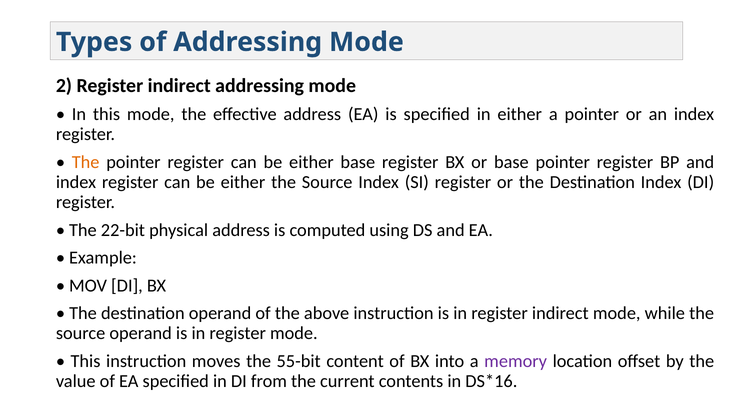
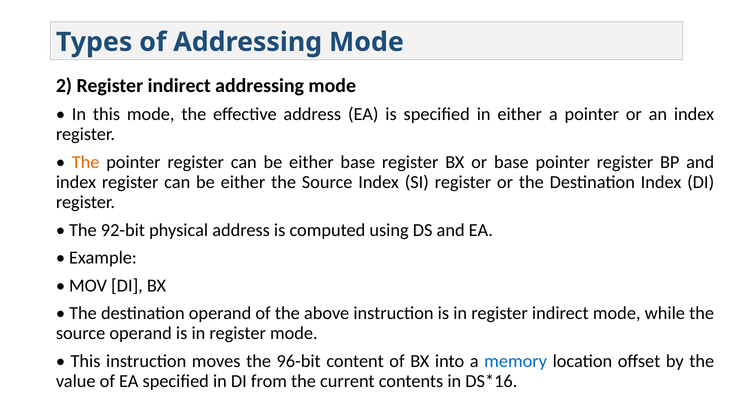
22-bit: 22-bit -> 92-bit
55-bit: 55-bit -> 96-bit
memory colour: purple -> blue
